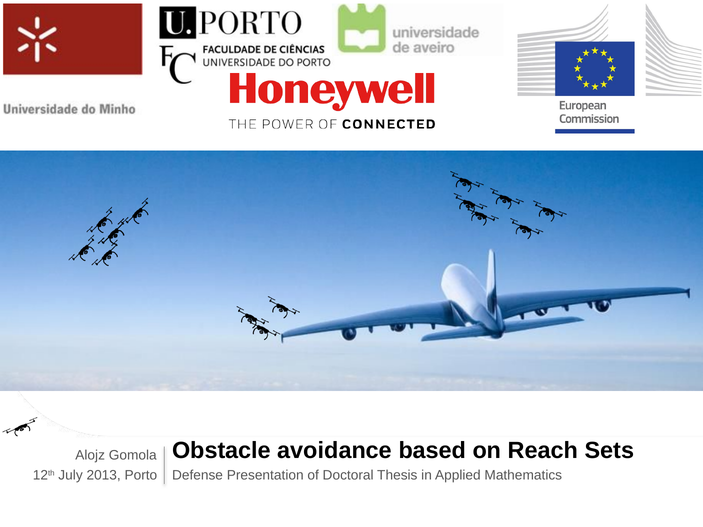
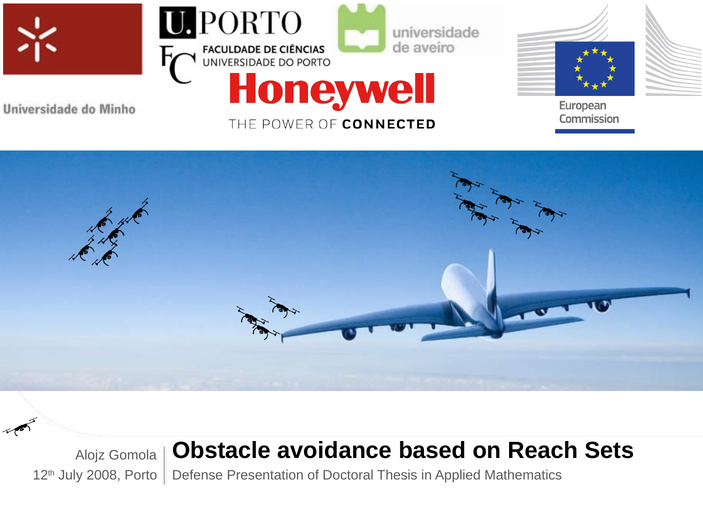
2013: 2013 -> 2008
